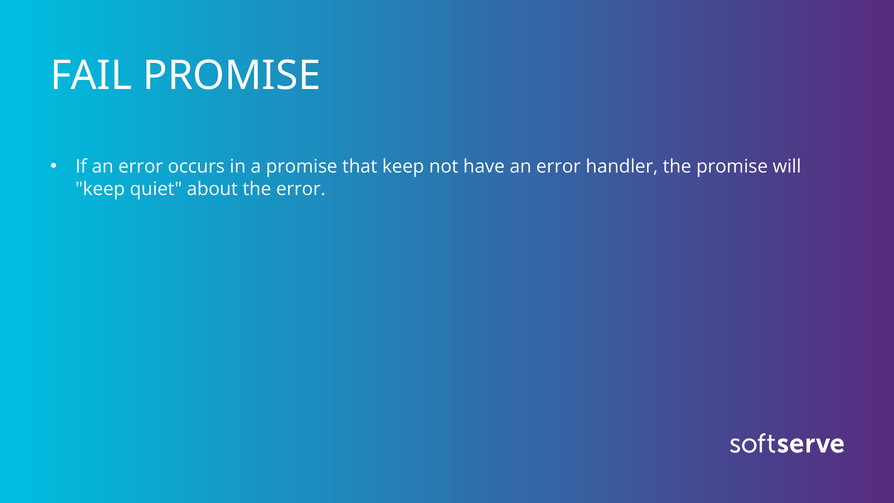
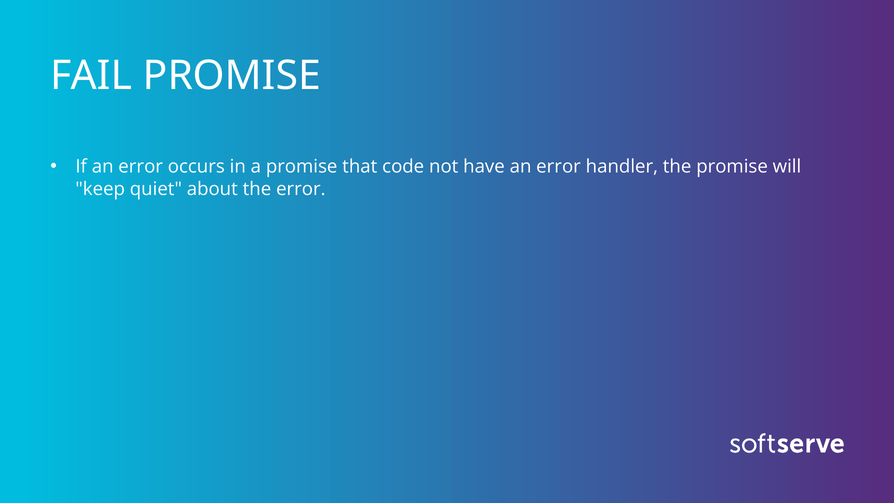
that keep: keep -> code
